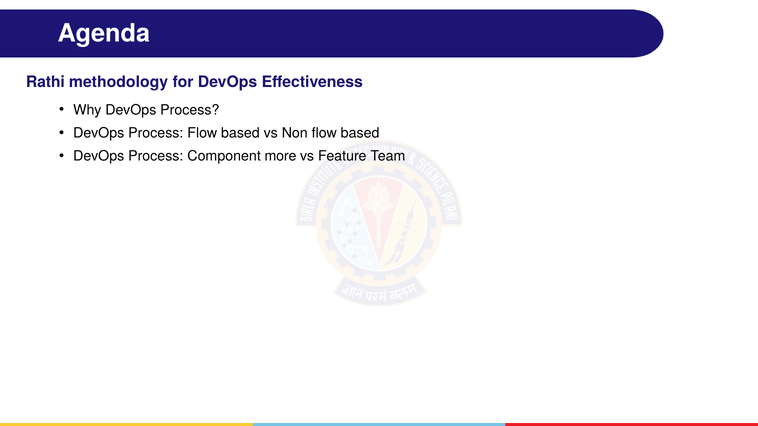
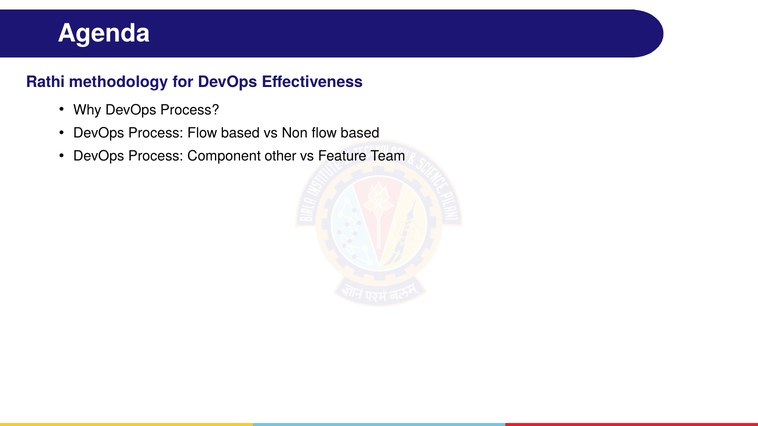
more: more -> other
